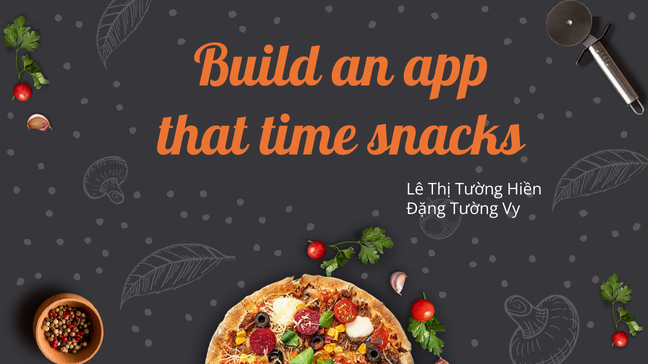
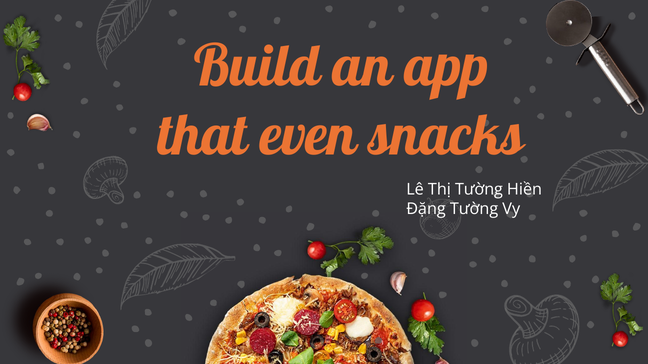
time: time -> even
